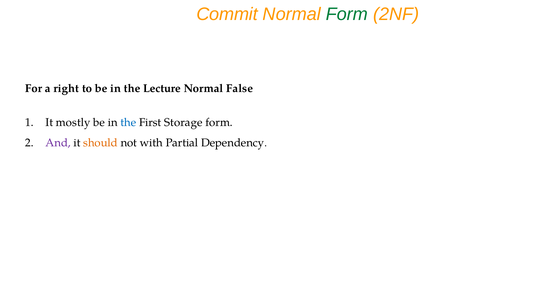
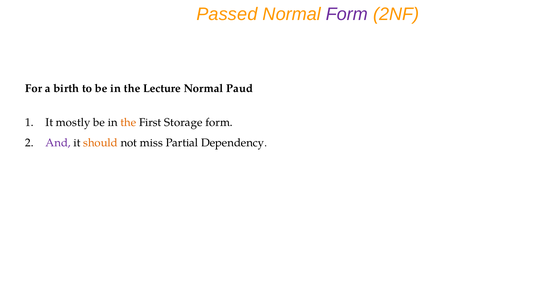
Commit: Commit -> Passed
Form at (347, 14) colour: green -> purple
right: right -> birth
False: False -> Paud
the at (128, 122) colour: blue -> orange
with: with -> miss
